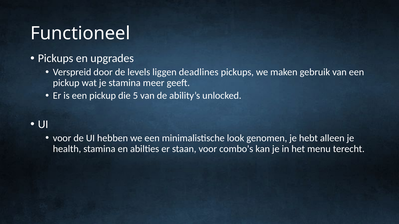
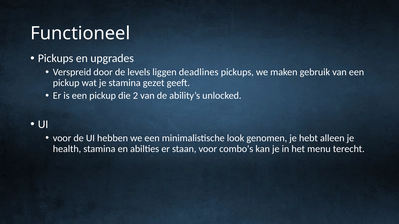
meer: meer -> gezet
5: 5 -> 2
